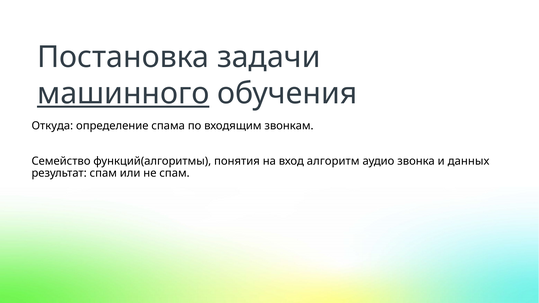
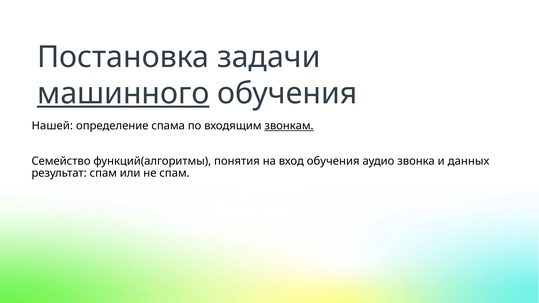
Откуда: Откуда -> Нашей
звонкам underline: none -> present
вход алгоритм: алгоритм -> обучения
